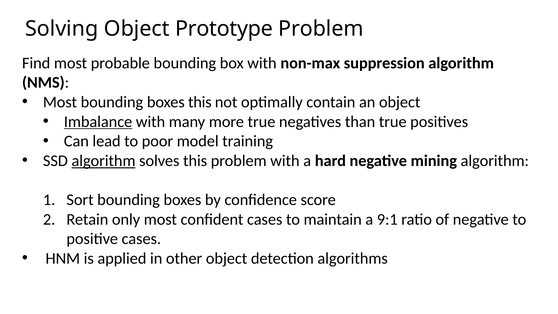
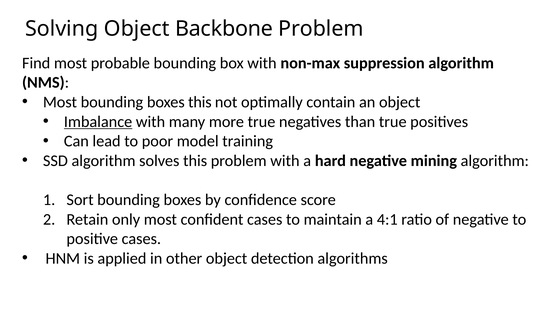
Prototype: Prototype -> Backbone
algorithm at (104, 161) underline: present -> none
9:1: 9:1 -> 4:1
